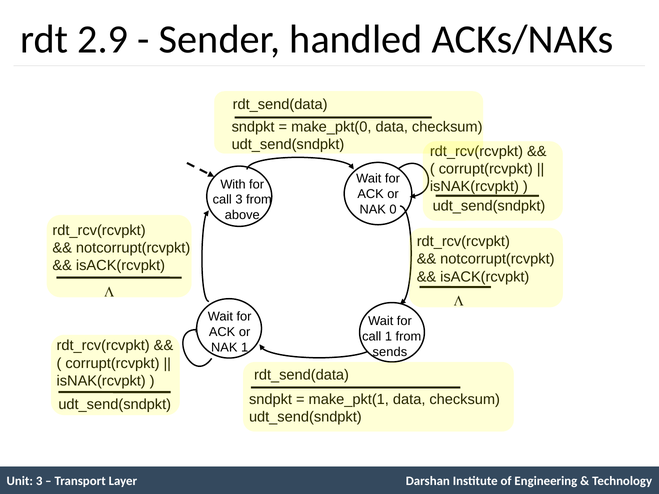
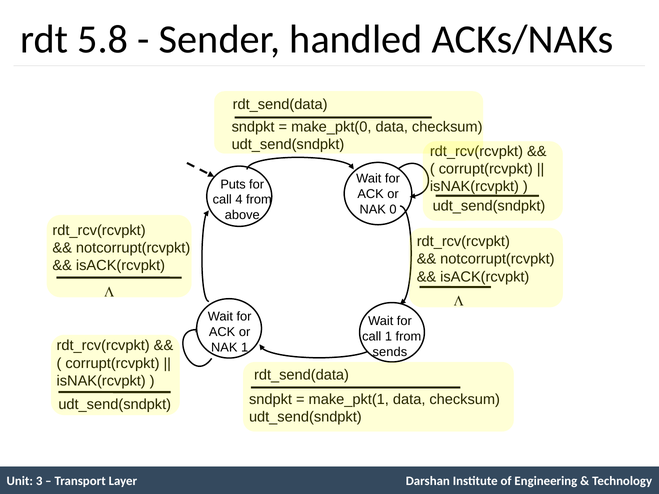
2.9: 2.9 -> 5.8
With: With -> Puts
call 3: 3 -> 4
